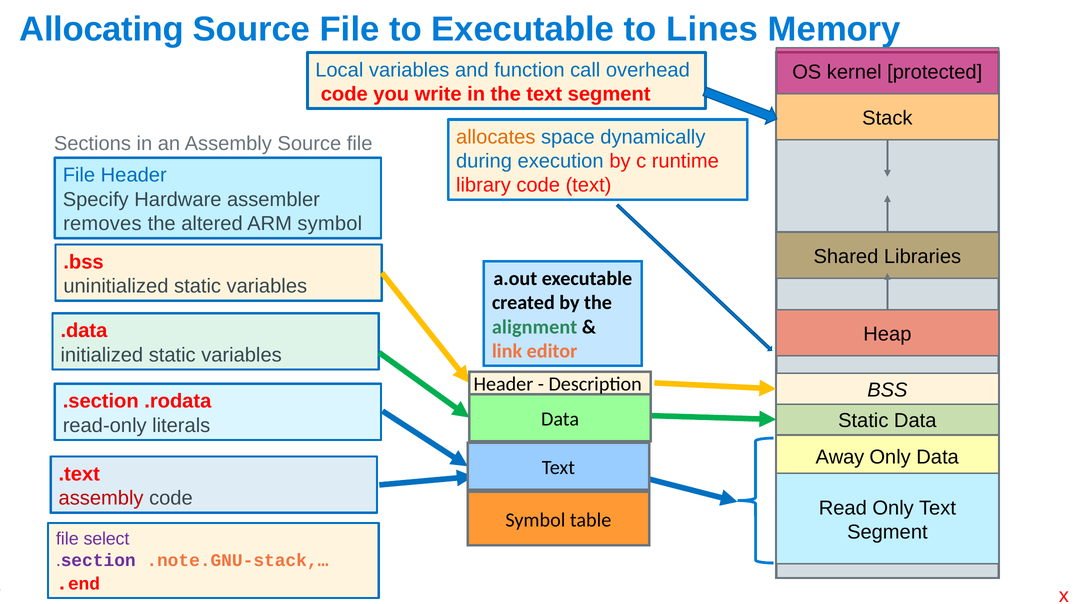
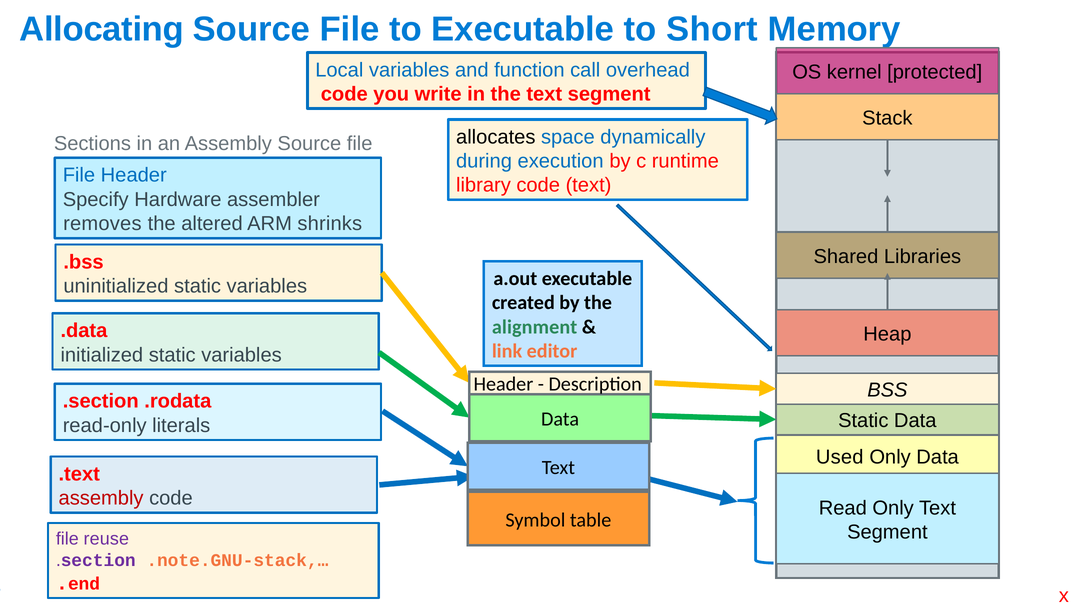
Lines: Lines -> Short
allocates colour: orange -> black
ARM symbol: symbol -> shrinks
Away: Away -> Used
select: select -> reuse
